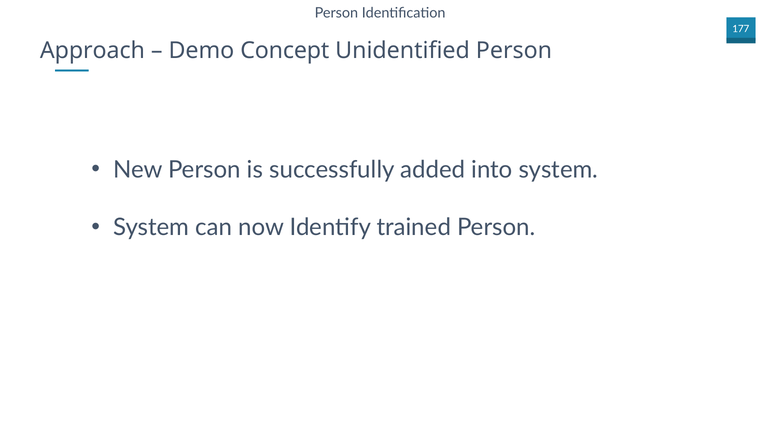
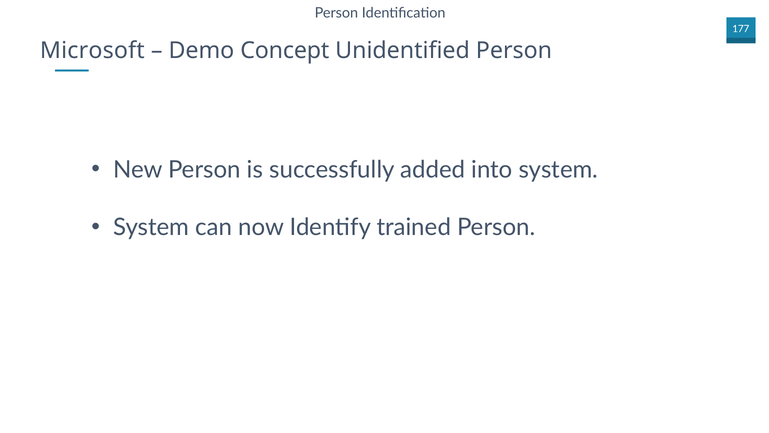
Approach: Approach -> Microsoft
